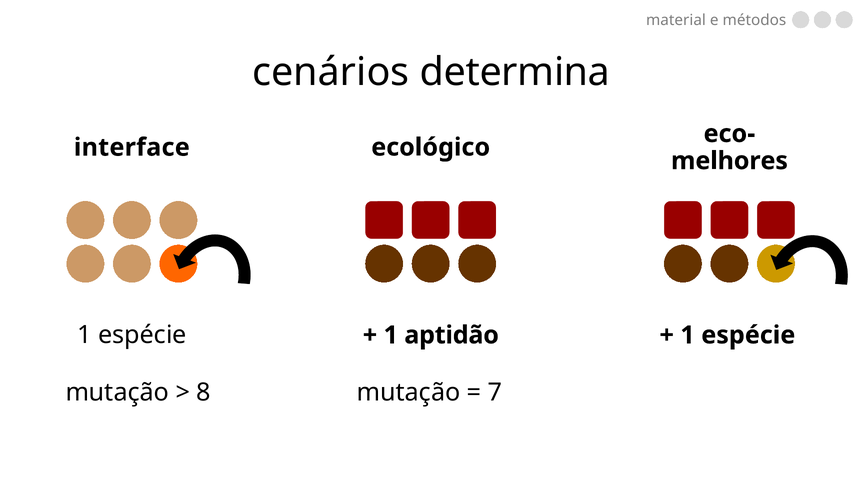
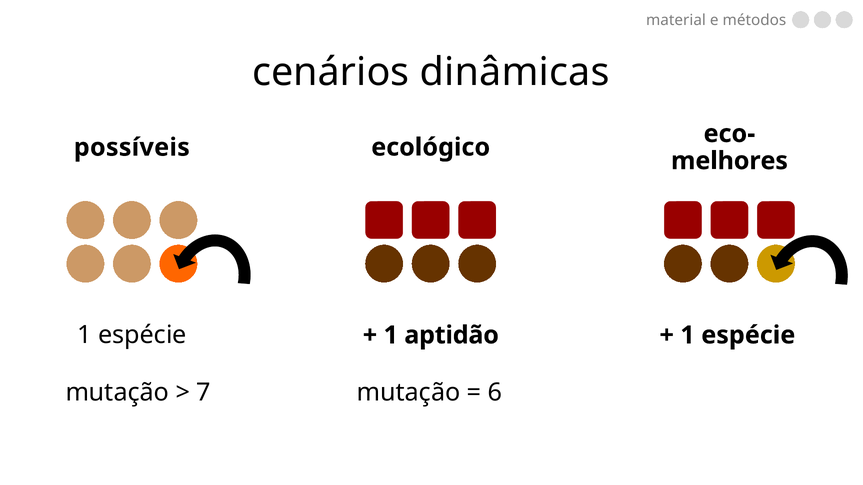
determina: determina -> dinâmicas
interface: interface -> possíveis
8: 8 -> 7
7: 7 -> 6
